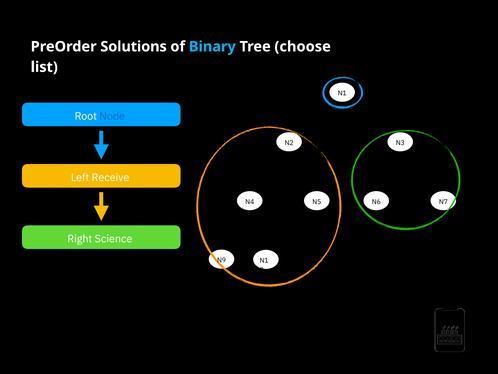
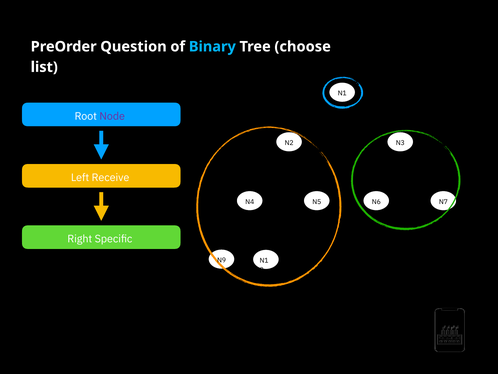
Solutions: Solutions -> Question
Node colour: blue -> purple
Science: Science -> Speciﬁc
